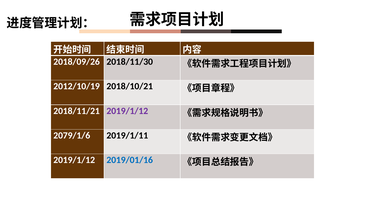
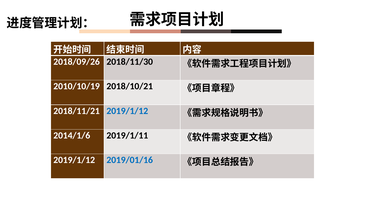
2012/10/19: 2012/10/19 -> 2010/10/19
2019/1/12 at (127, 111) colour: purple -> blue
2079/1/6: 2079/1/6 -> 2014/1/6
